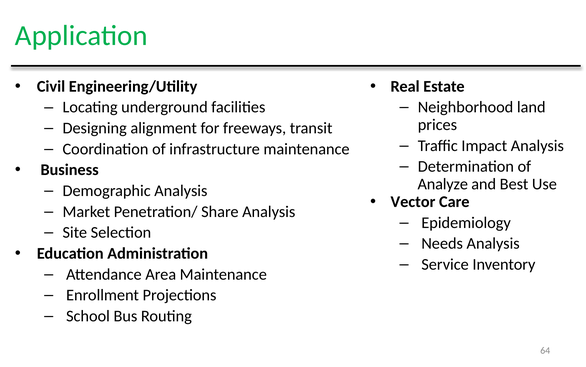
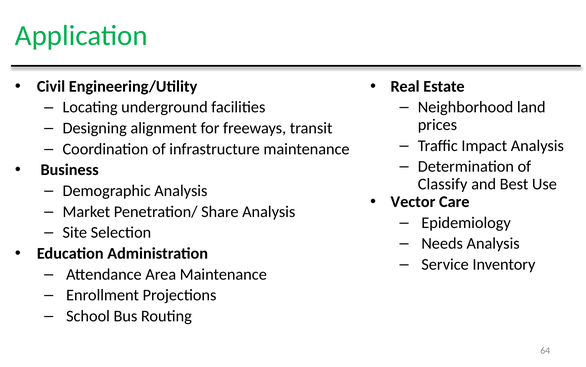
Analyze: Analyze -> Classify
